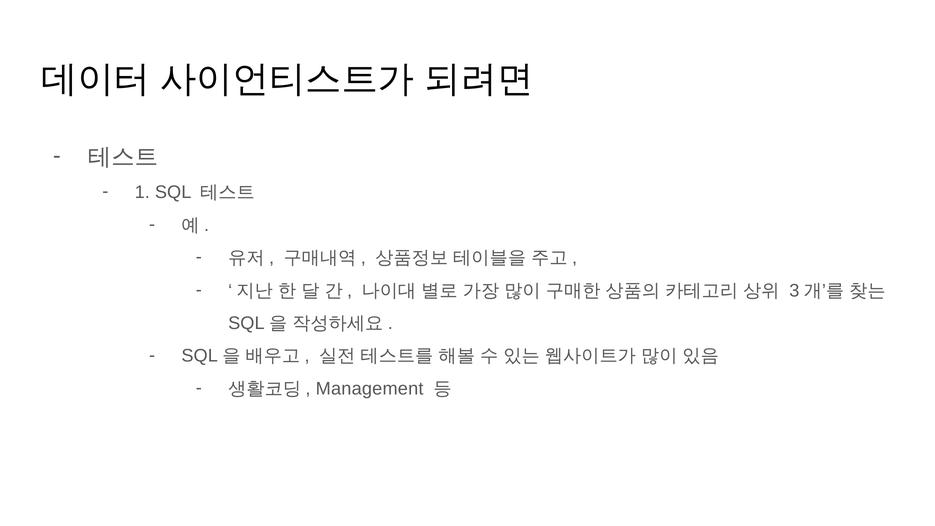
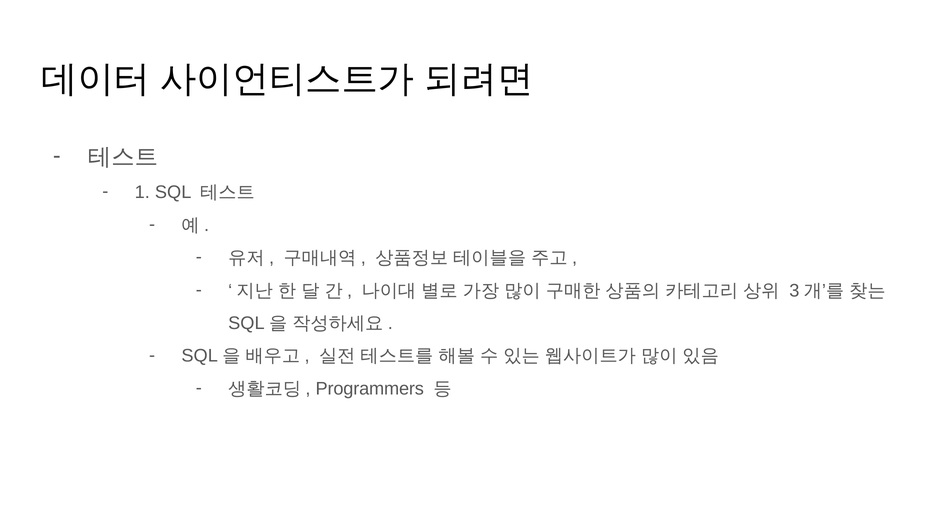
Management: Management -> Programmers
